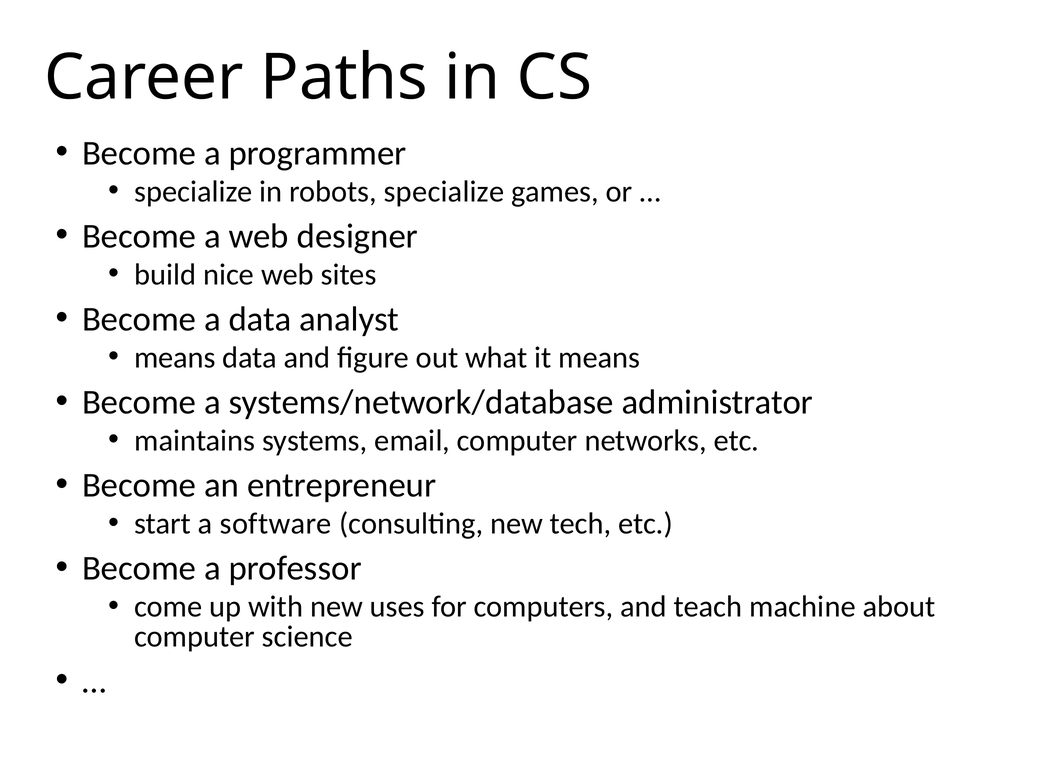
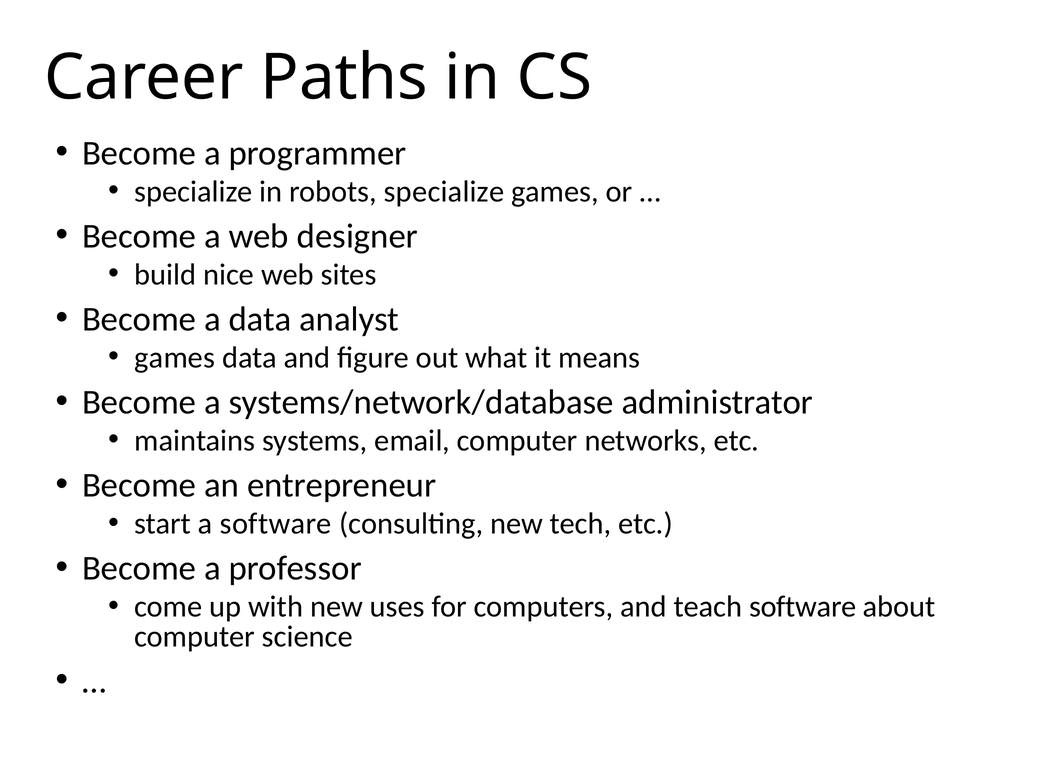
means at (175, 358): means -> games
teach machine: machine -> software
